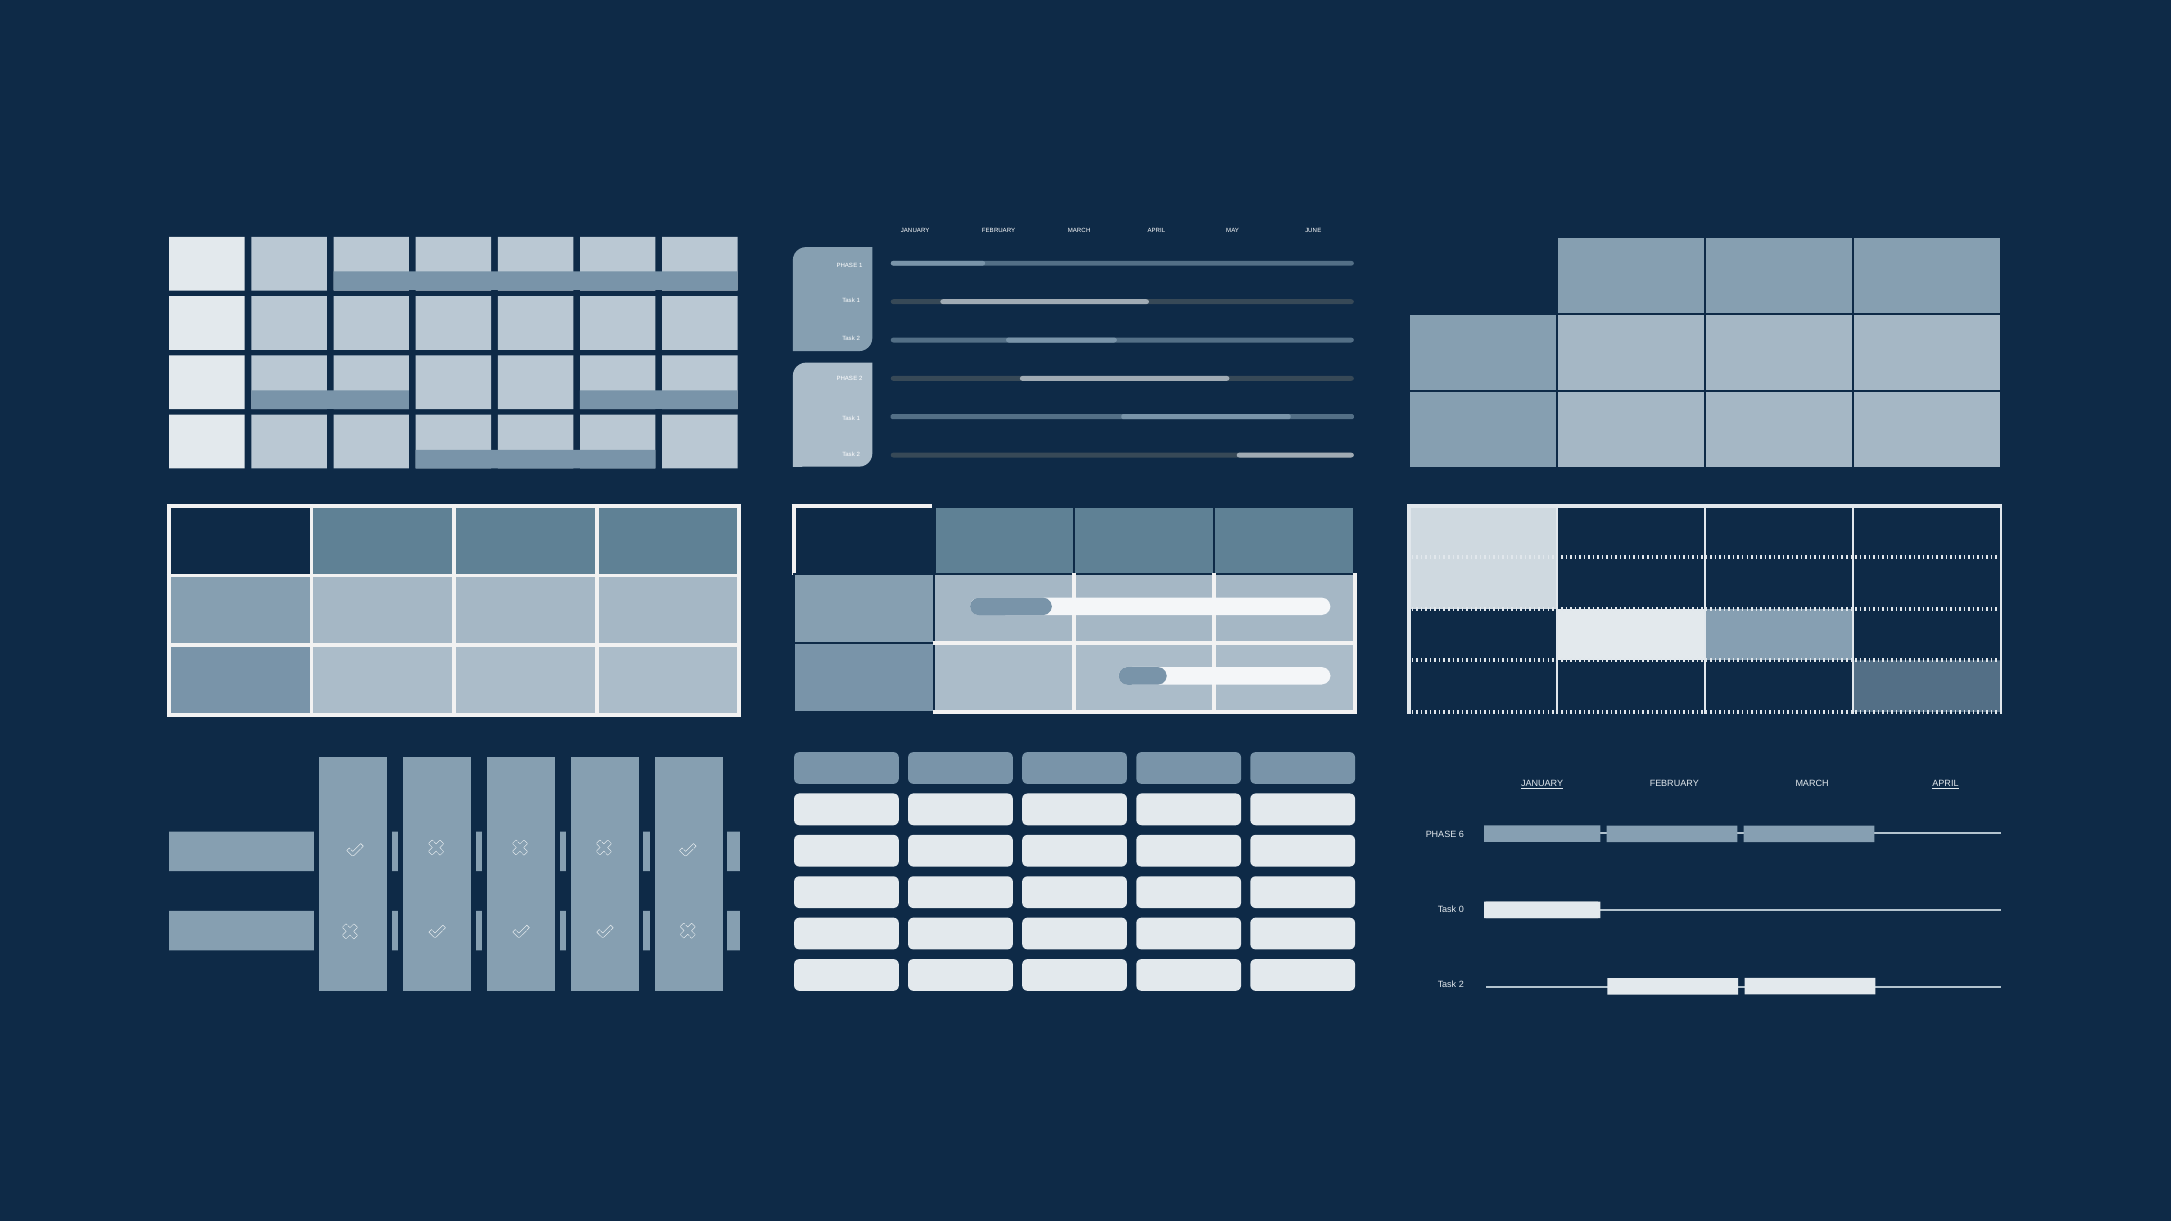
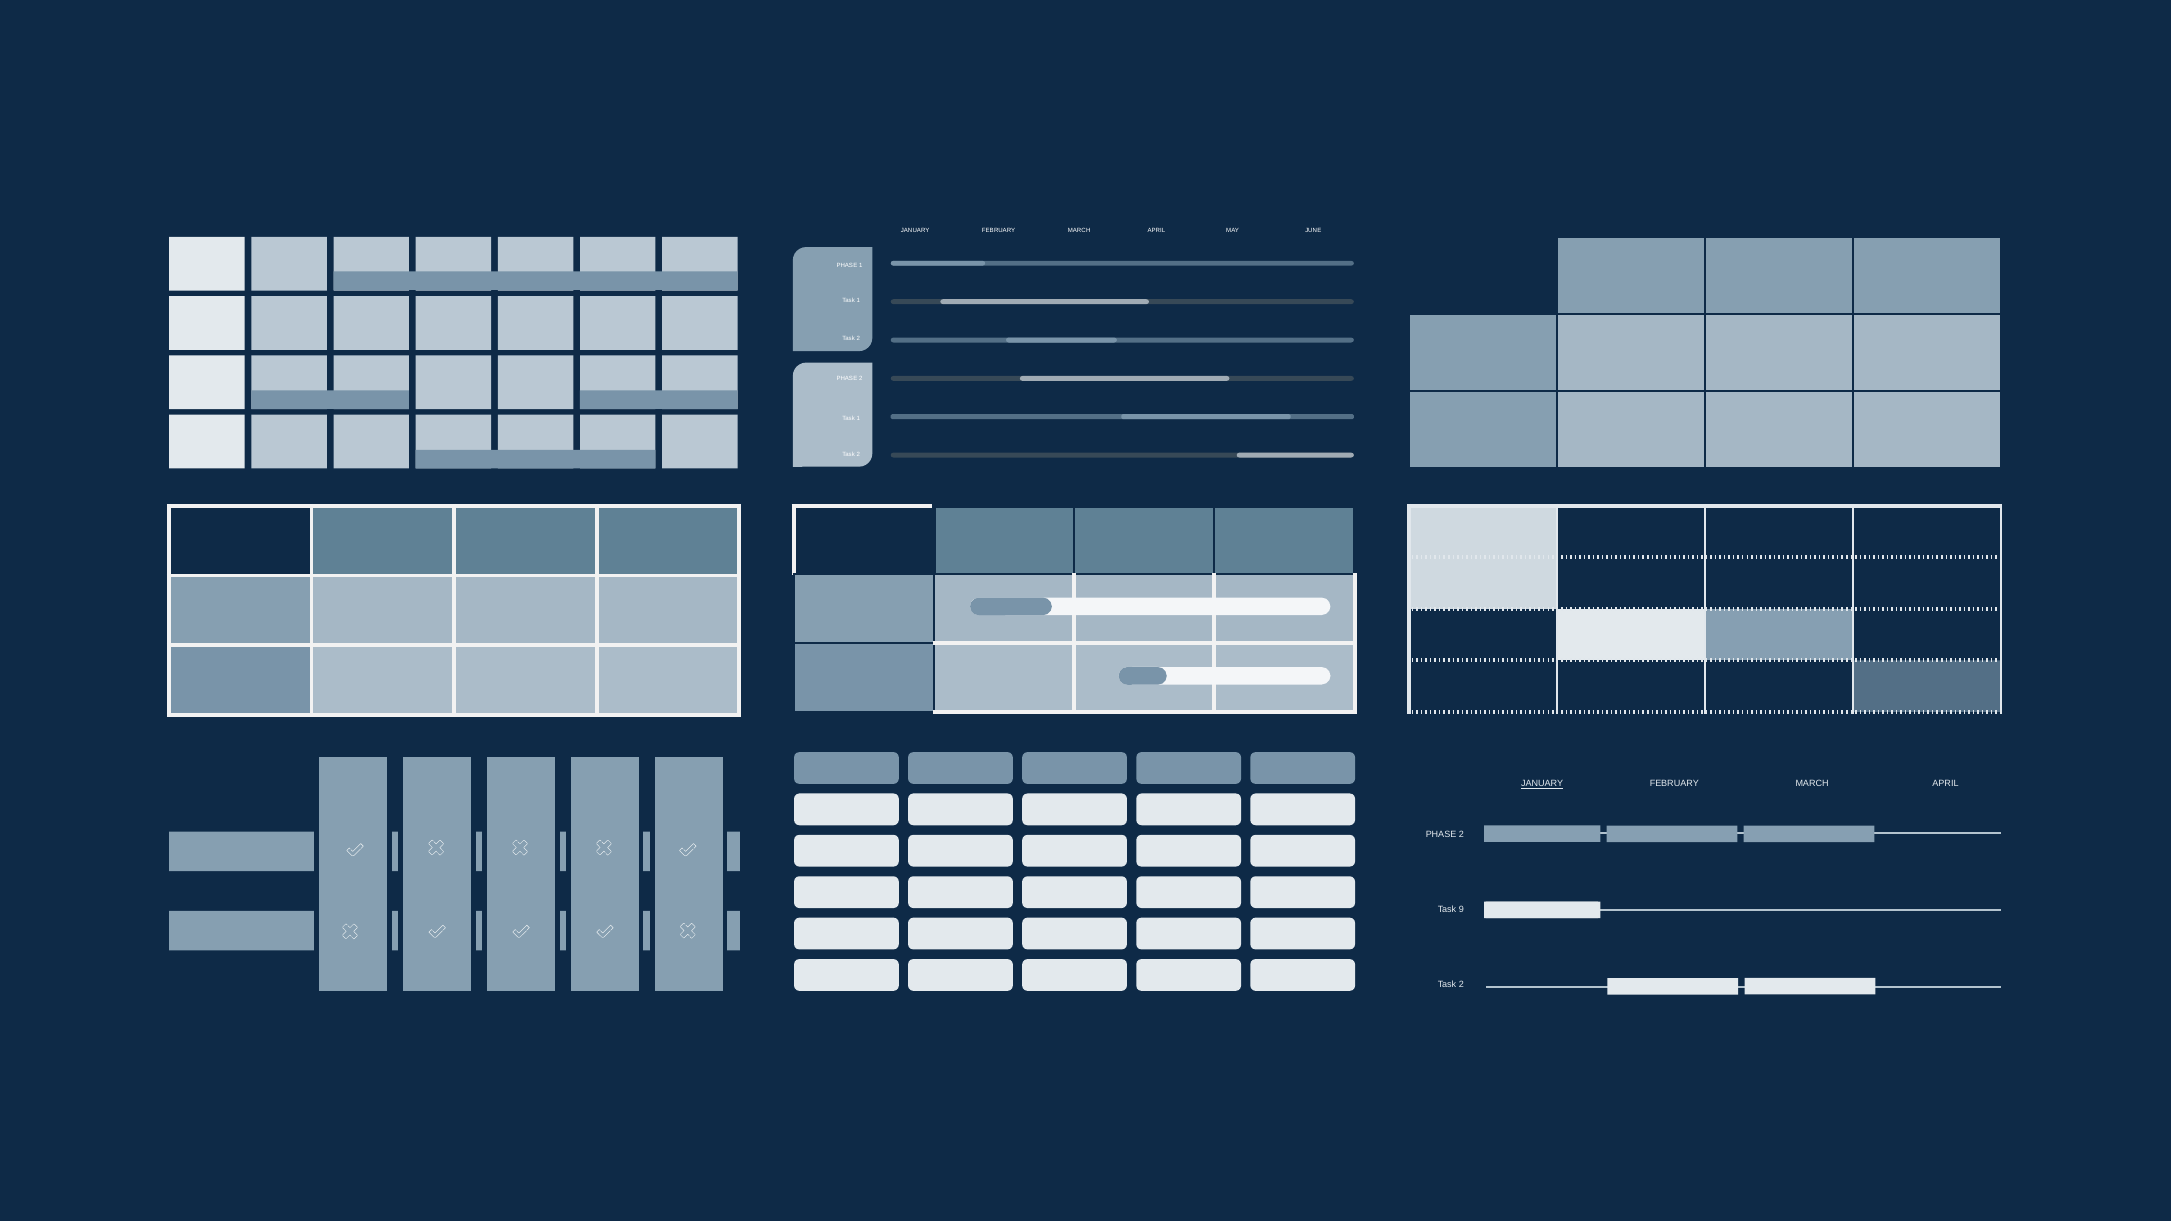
APRIL at (1945, 784) underline: present -> none
6 at (1461, 834): 6 -> 2
0: 0 -> 9
